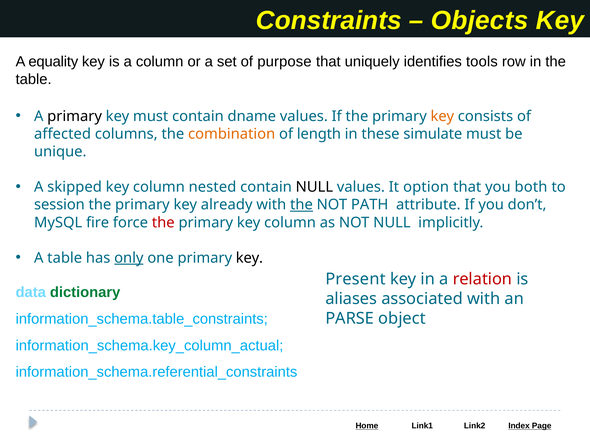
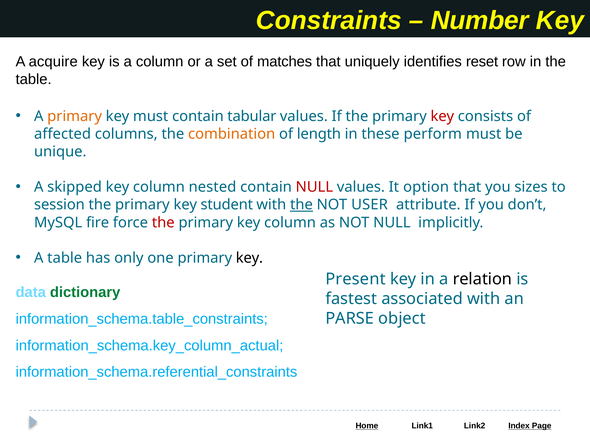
Objects: Objects -> Number
equality: equality -> acquire
purpose: purpose -> matches
tools: tools -> reset
primary at (75, 116) colour: black -> orange
dname: dname -> tabular
key at (442, 116) colour: orange -> red
simulate: simulate -> perform
NULL at (314, 187) colour: black -> red
both: both -> sizes
already: already -> student
PATH: PATH -> USER
only underline: present -> none
relation colour: red -> black
aliases: aliases -> fastest
